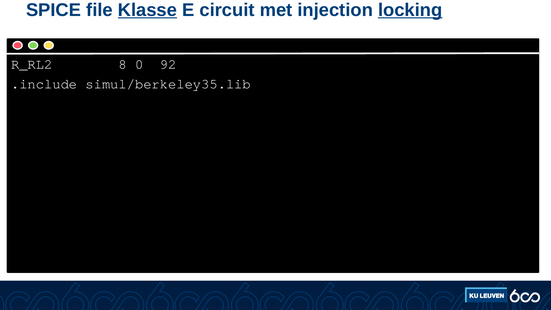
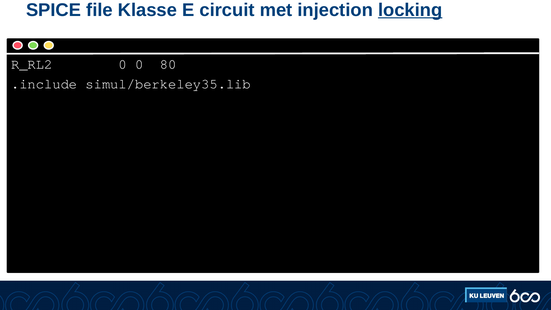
Klasse underline: present -> none
R_RL2 8: 8 -> 0
92: 92 -> 80
